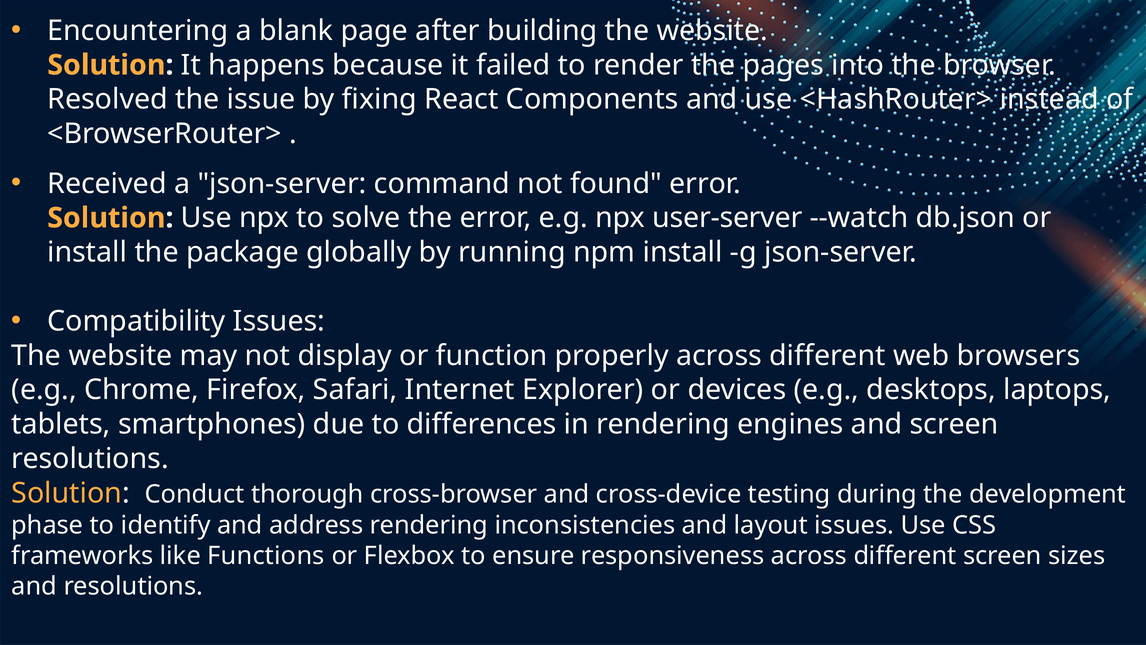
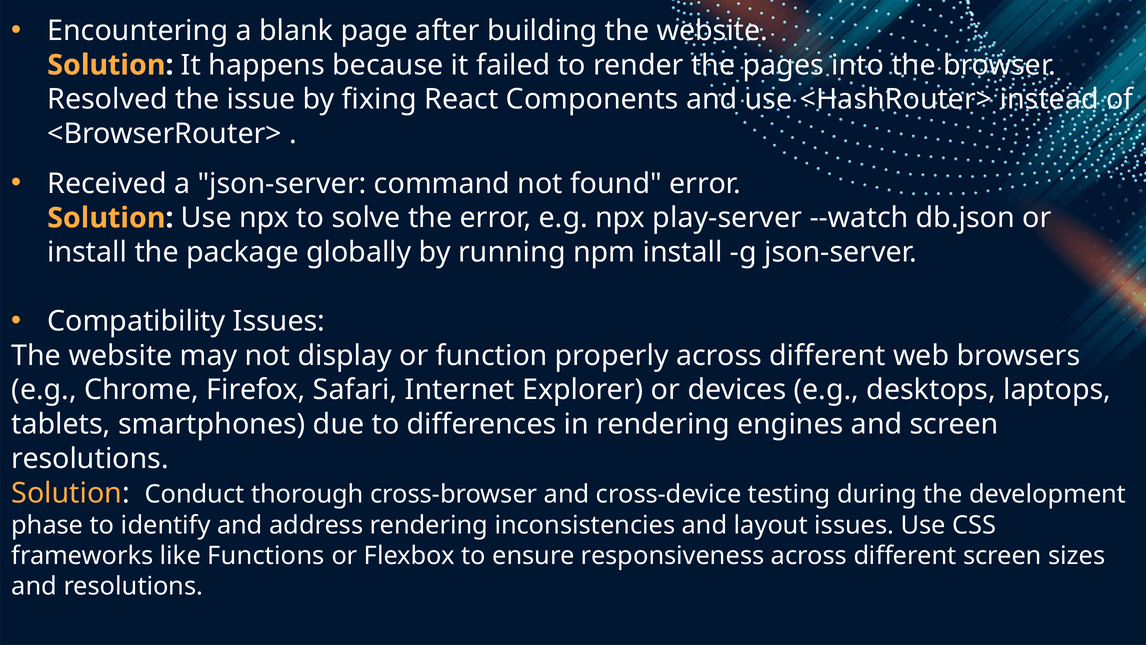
user-server: user-server -> play-server
